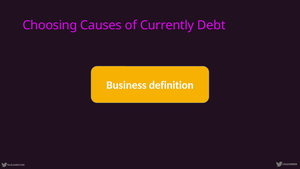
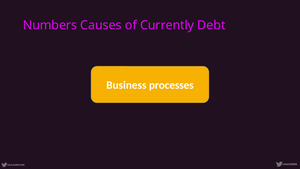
Choosing: Choosing -> Numbers
definition: definition -> processes
